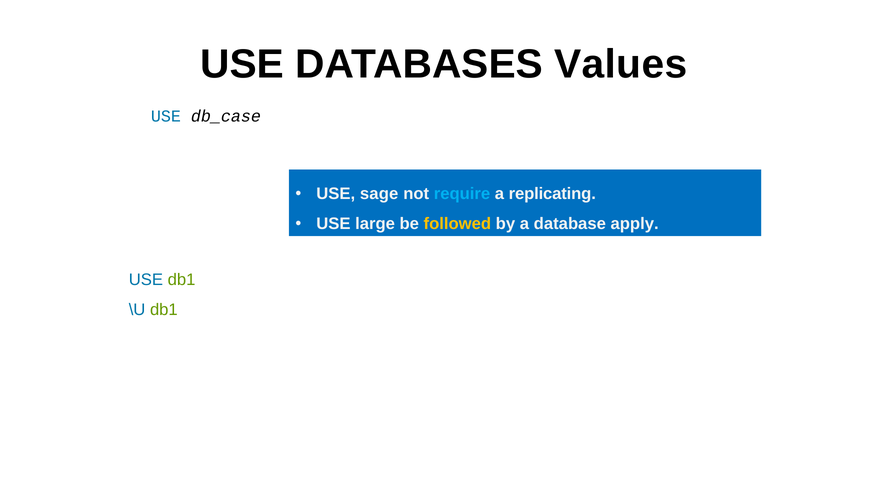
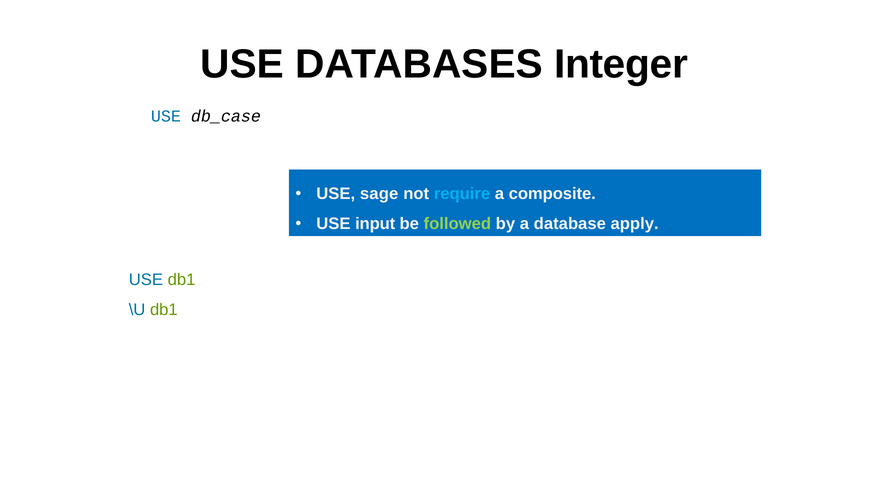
Values: Values -> Integer
replicating: replicating -> composite
large: large -> input
followed colour: yellow -> light green
